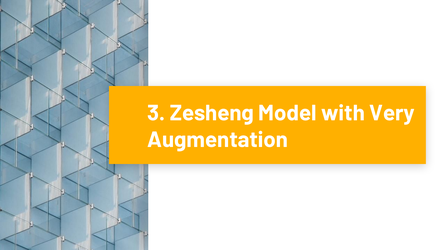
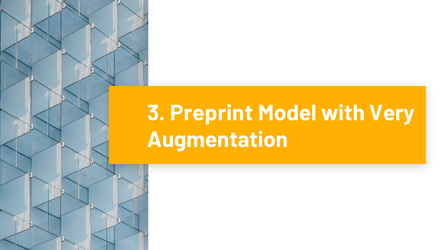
Zesheng: Zesheng -> Preprint
